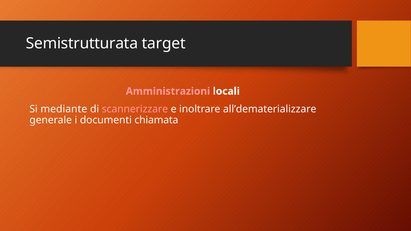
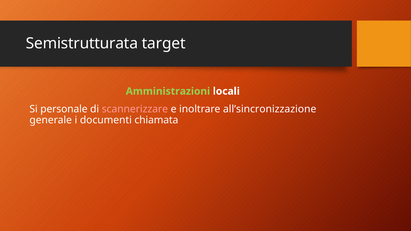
Amministrazioni colour: pink -> light green
mediante: mediante -> personale
all’dematerializzare: all’dematerializzare -> all’sincronizzazione
